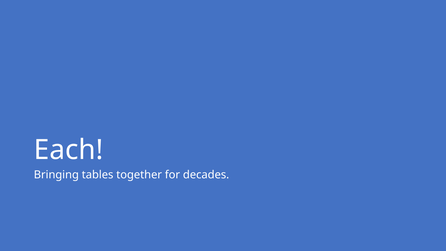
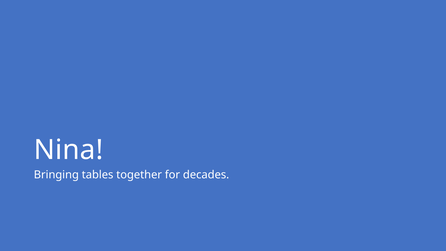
Each: Each -> Nina
